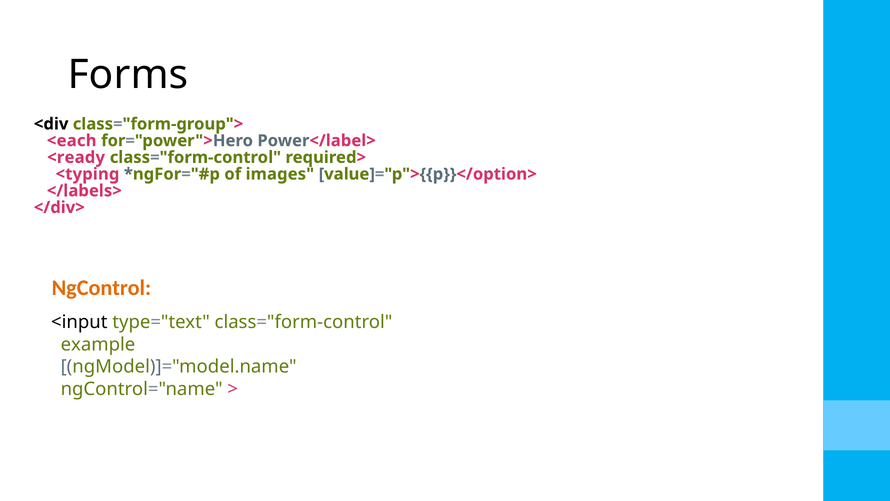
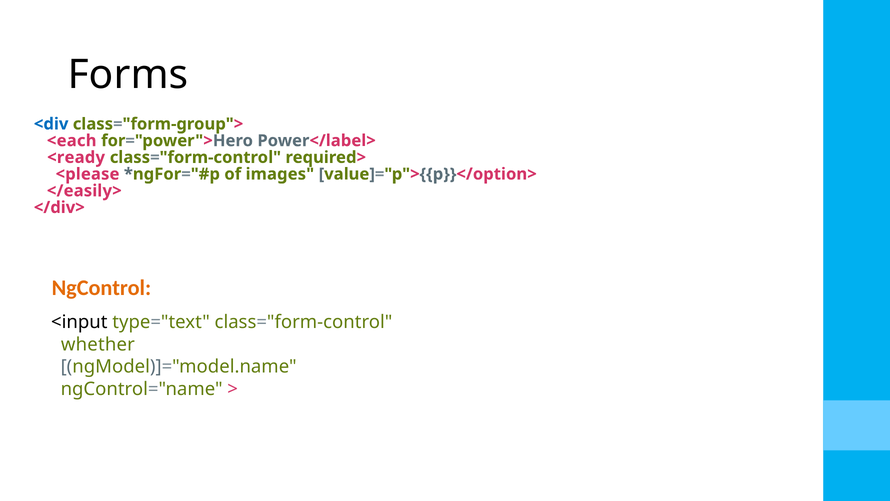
<div colour: black -> blue
<typing: <typing -> <please
</labels>: </labels> -> </easily>
example: example -> whether
